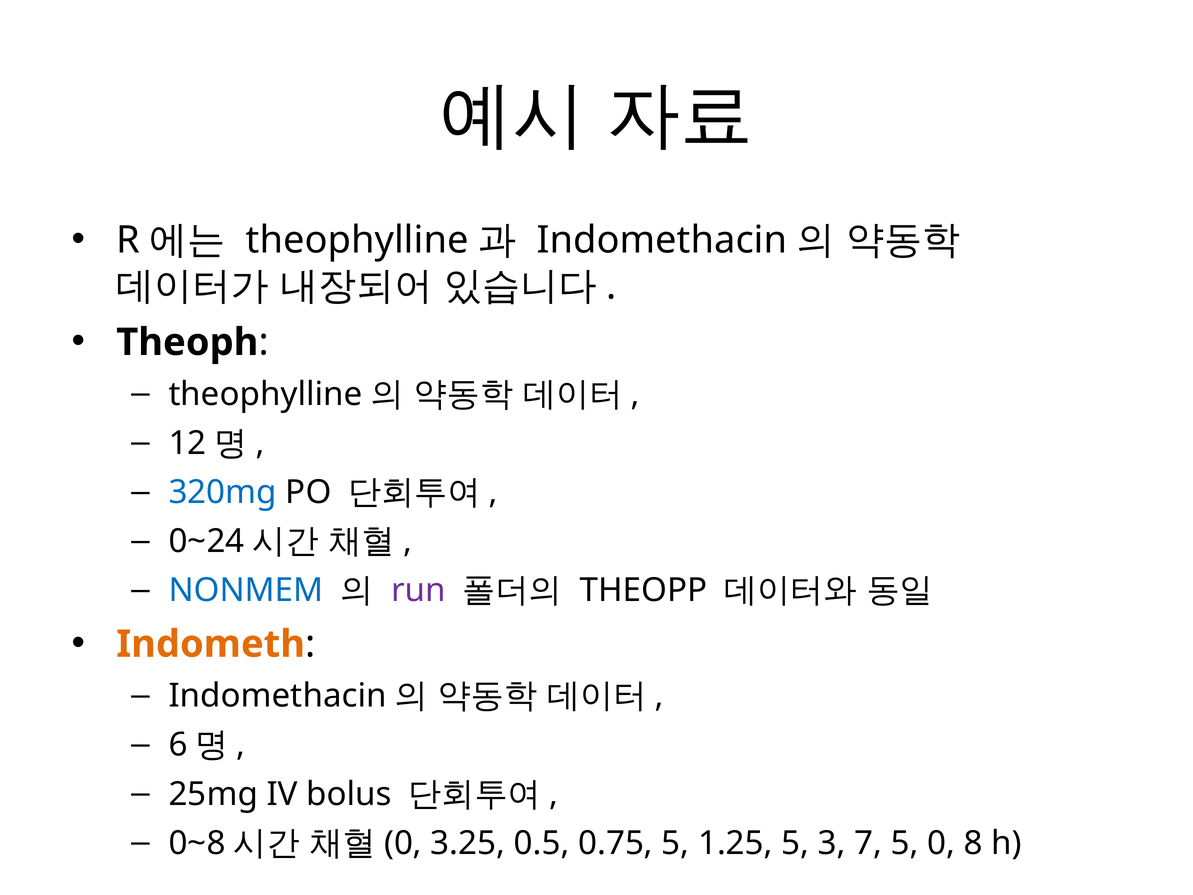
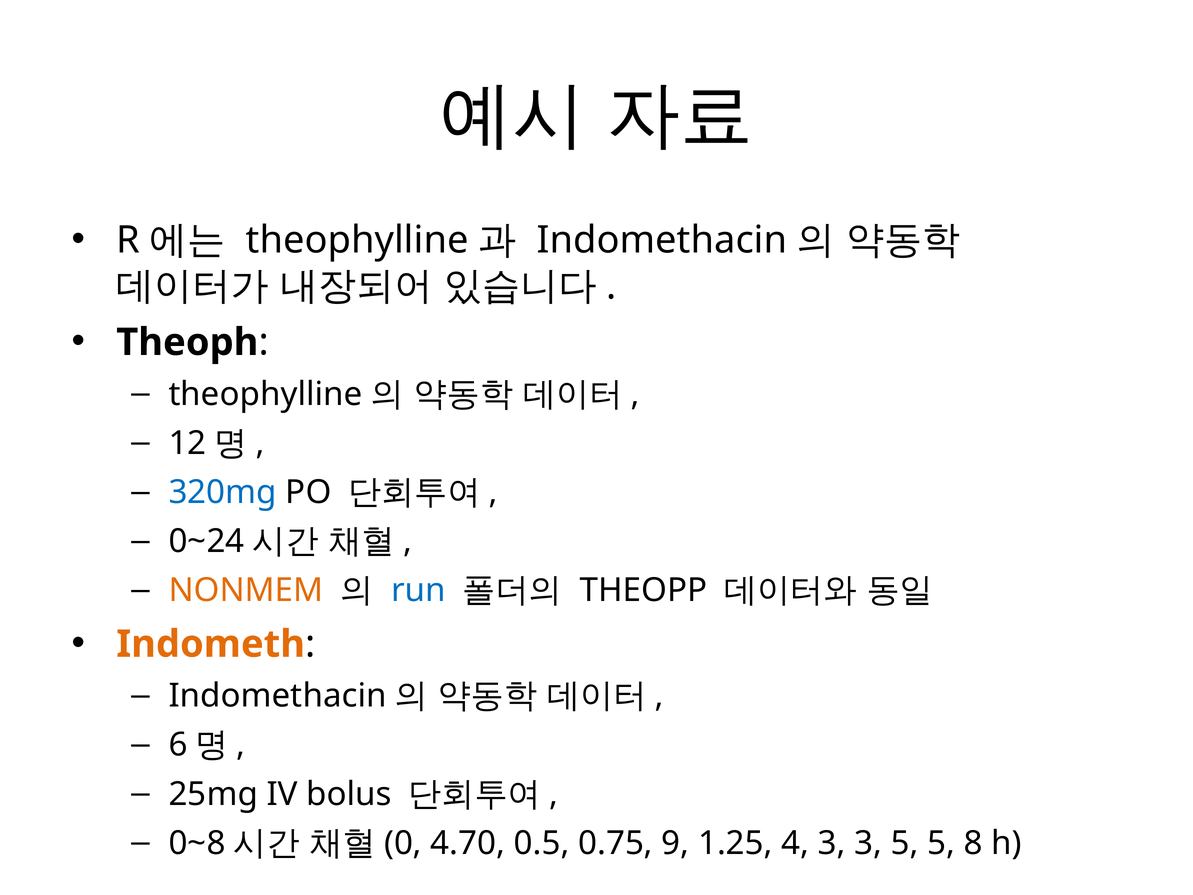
NONMEM colour: blue -> orange
run colour: purple -> blue
3.25: 3.25 -> 4.70
0.75 5: 5 -> 9
1.25 5: 5 -> 4
3 7: 7 -> 3
5 0: 0 -> 5
